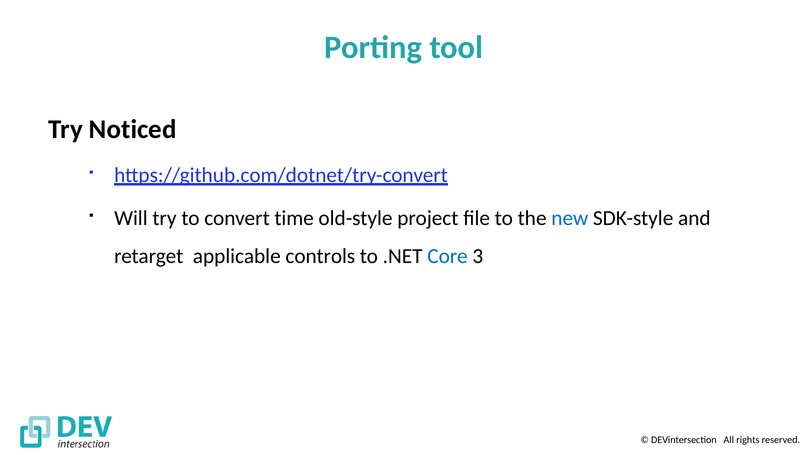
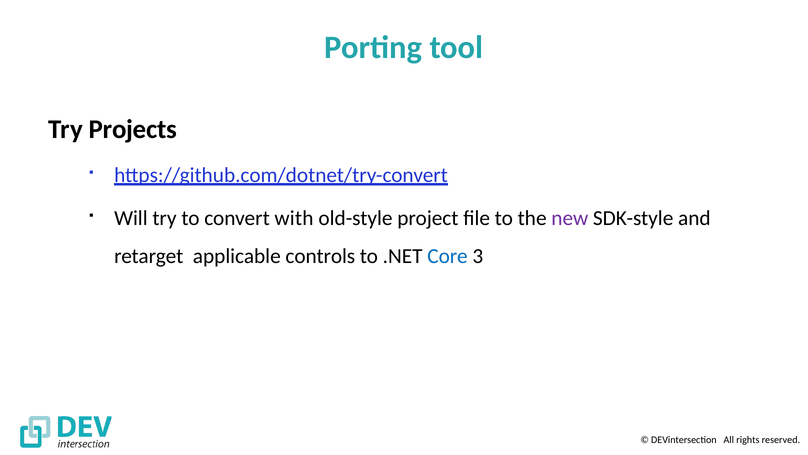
Noticed: Noticed -> Projects
time: time -> with
new colour: blue -> purple
